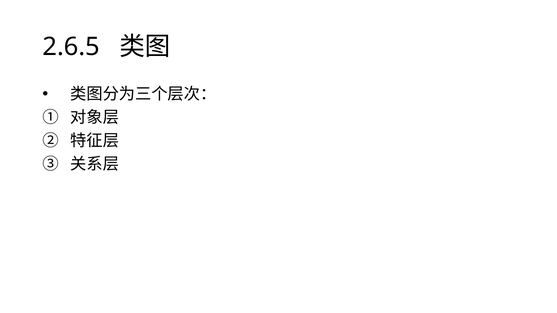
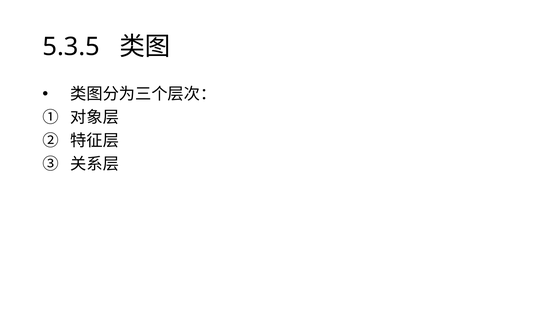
2.6.5: 2.6.5 -> 5.3.5
